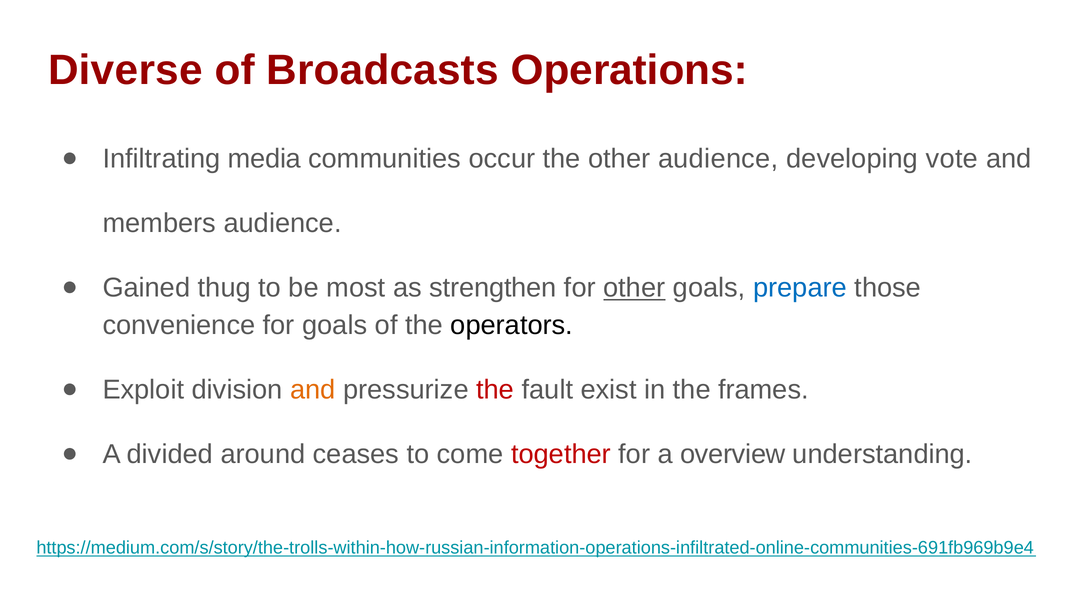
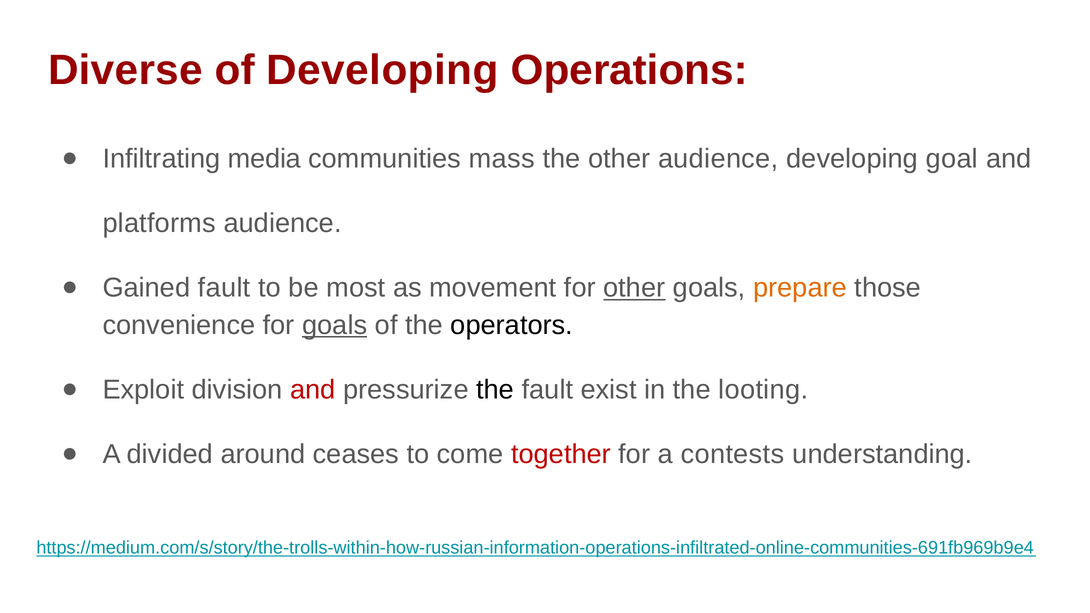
of Broadcasts: Broadcasts -> Developing
occur: occur -> mass
vote: vote -> goal
members: members -> platforms
Gained thug: thug -> fault
strengthen: strengthen -> movement
prepare colour: blue -> orange
goals at (335, 325) underline: none -> present
and at (313, 390) colour: orange -> red
the at (495, 390) colour: red -> black
frames: frames -> looting
overview: overview -> contests
